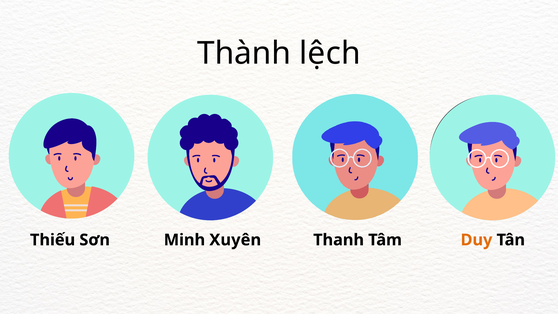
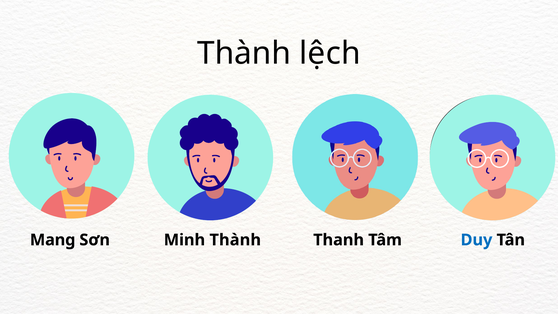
Thiếu: Thiếu -> Mang
Minh Xuyên: Xuyên -> Thành
Duy colour: orange -> blue
